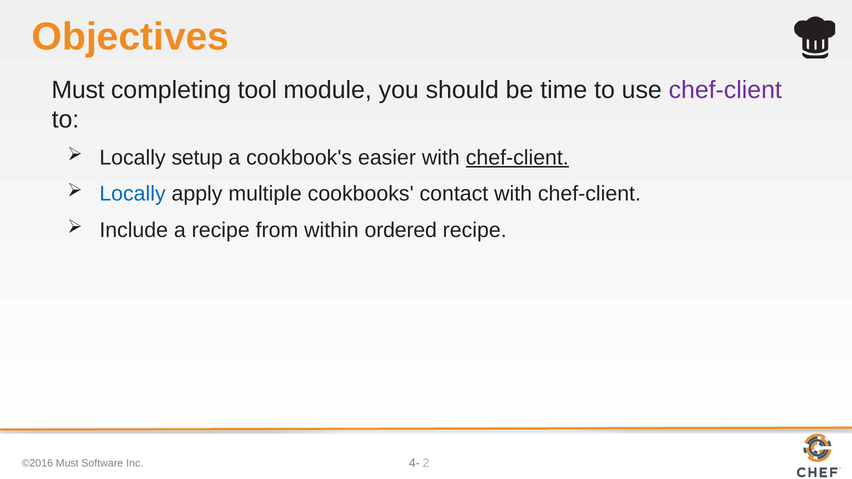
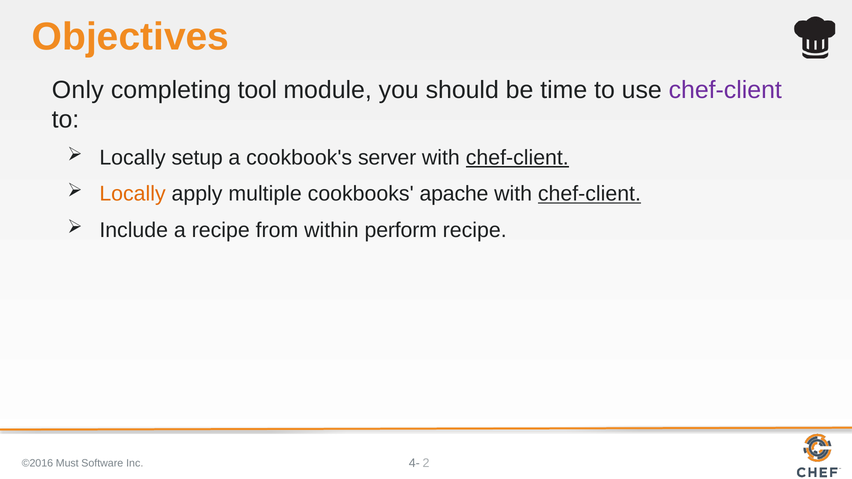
Must at (78, 90): Must -> Only
easier: easier -> server
Locally at (133, 194) colour: blue -> orange
contact: contact -> apache
chef-client at (589, 194) underline: none -> present
ordered: ordered -> perform
